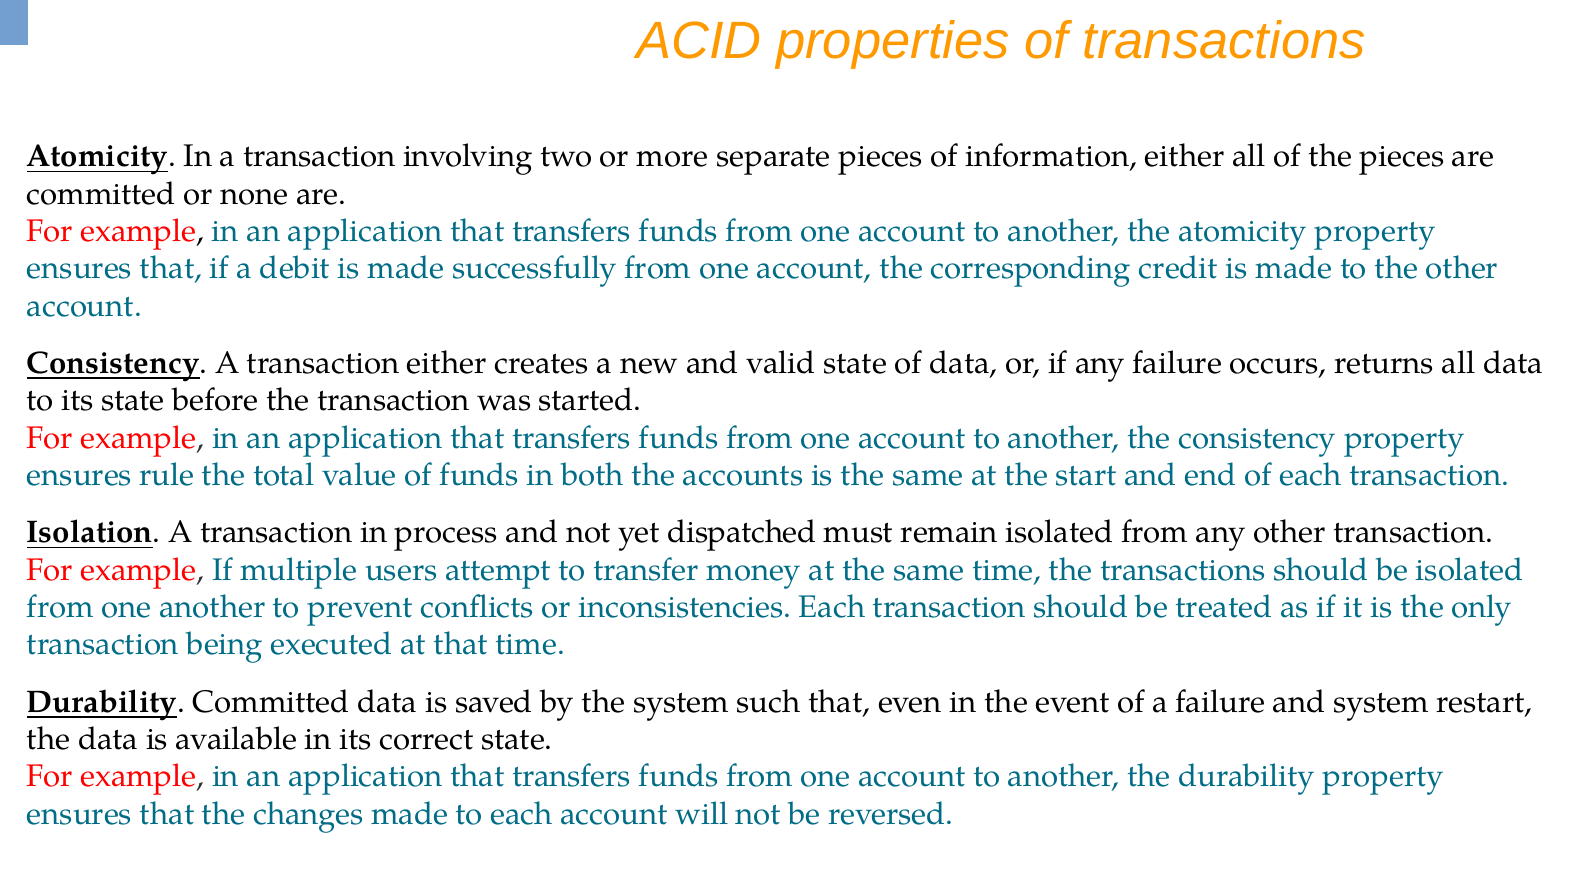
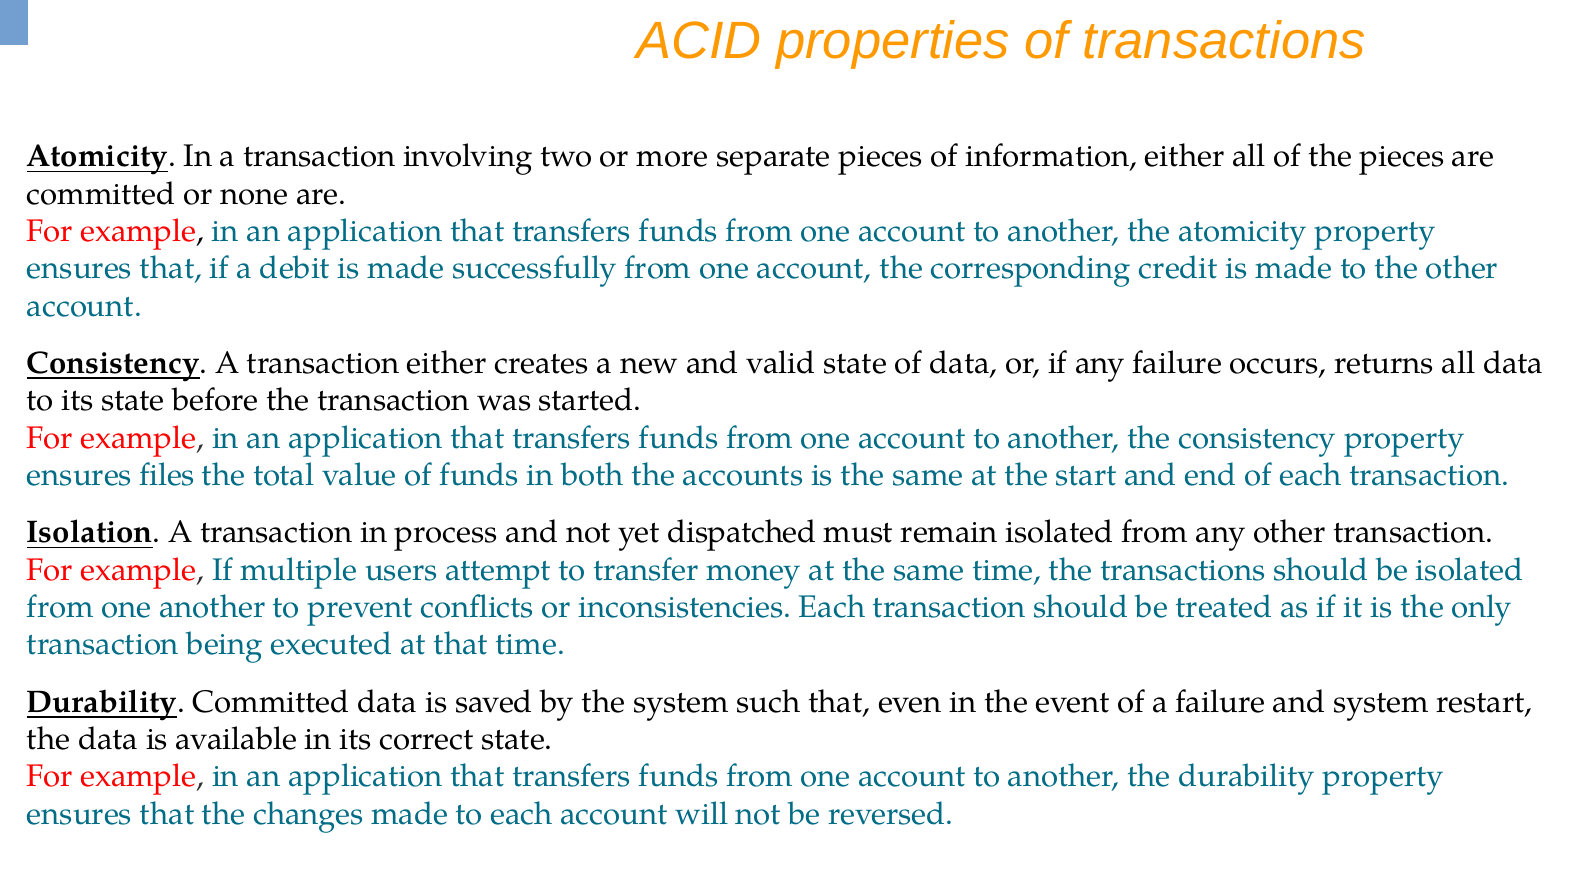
rule: rule -> files
